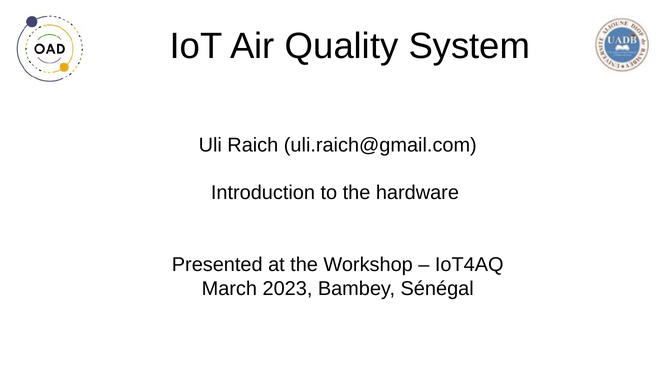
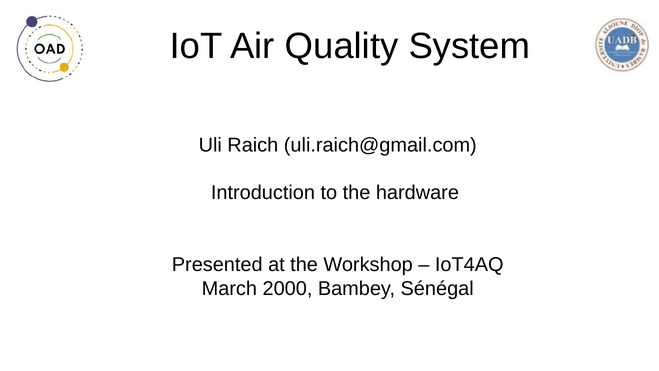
2023: 2023 -> 2000
